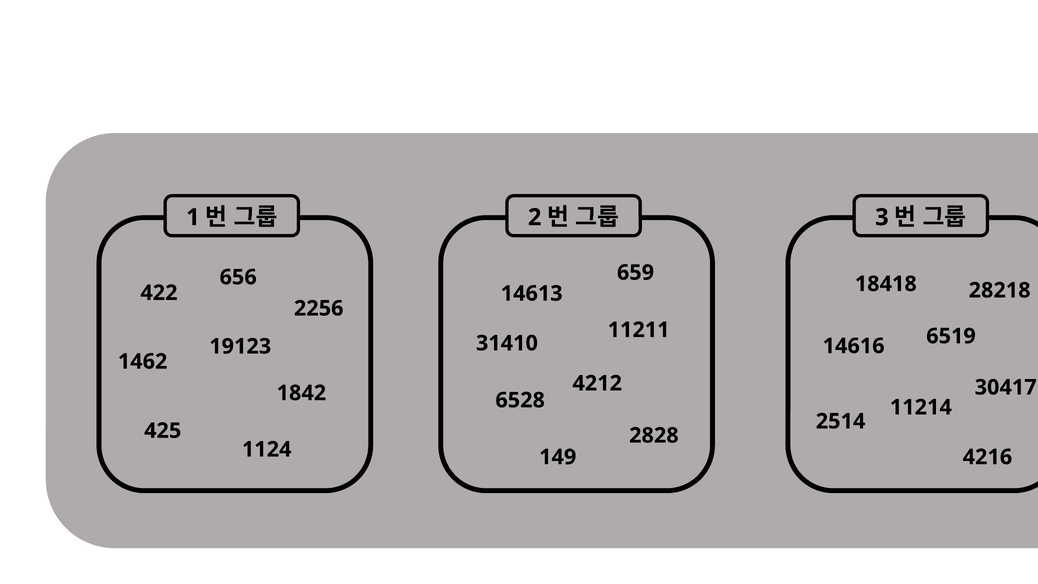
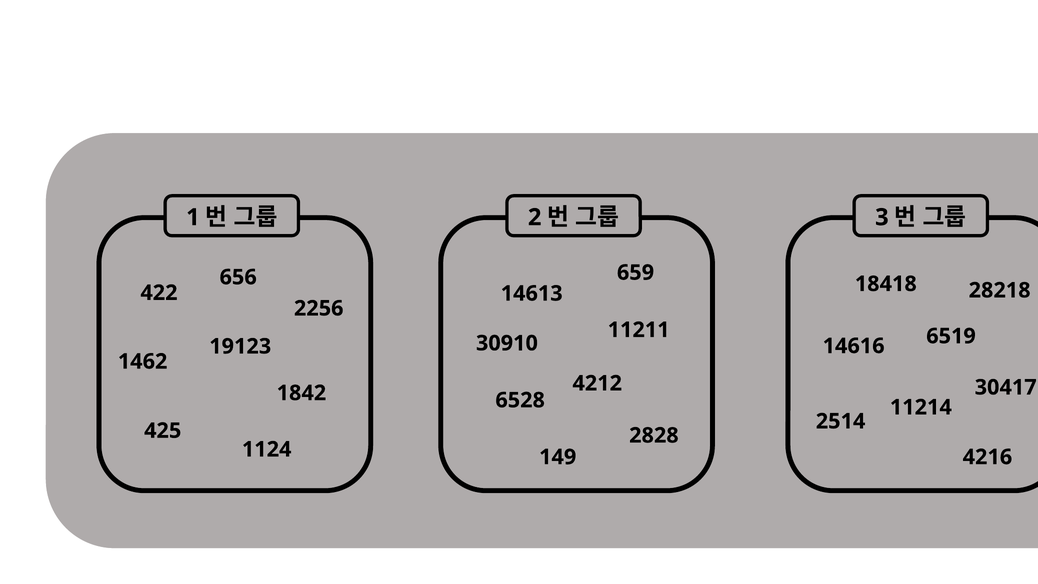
31410: 31410 -> 30910
